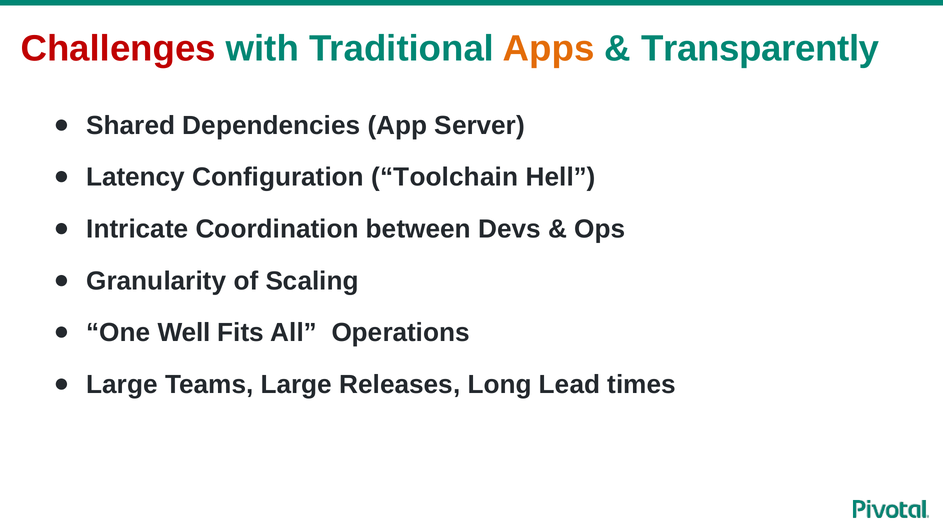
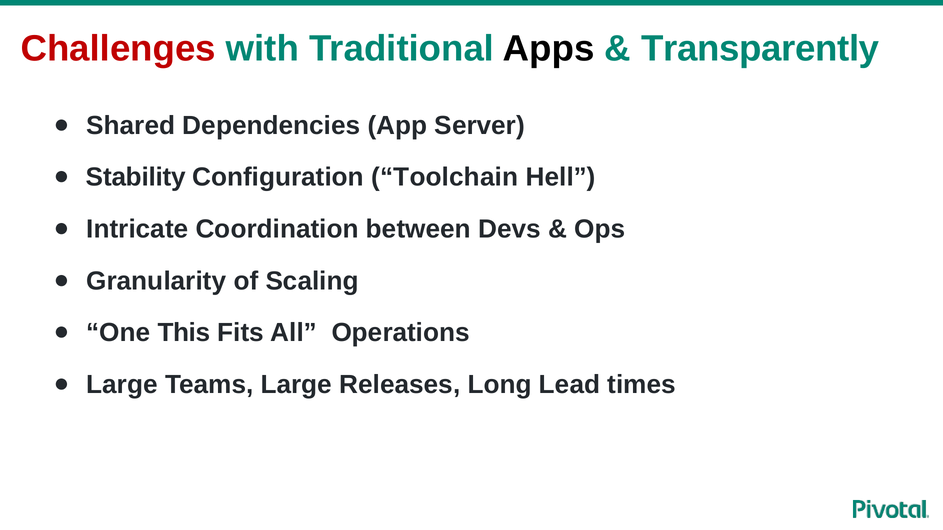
Apps colour: orange -> black
Latency: Latency -> Stability
Well: Well -> This
